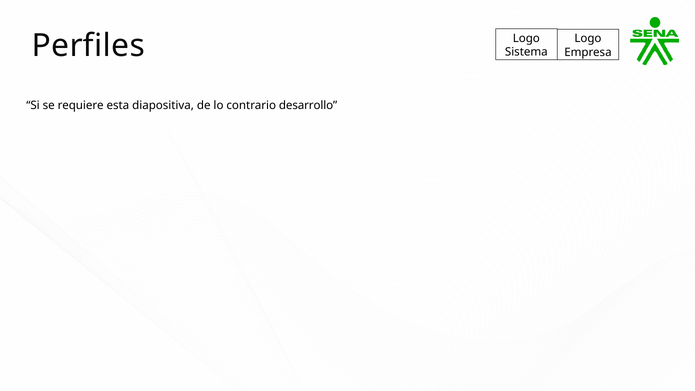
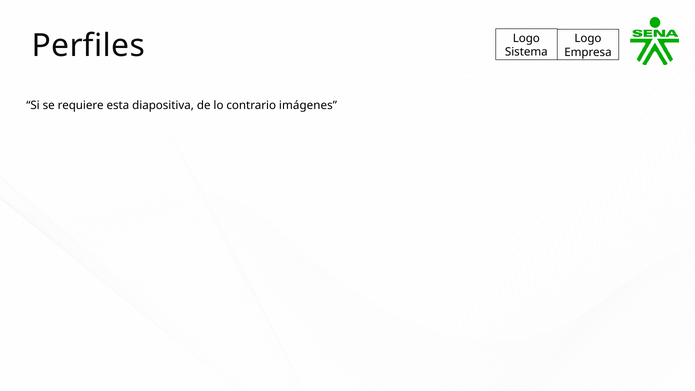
desarrollo: desarrollo -> imágenes
